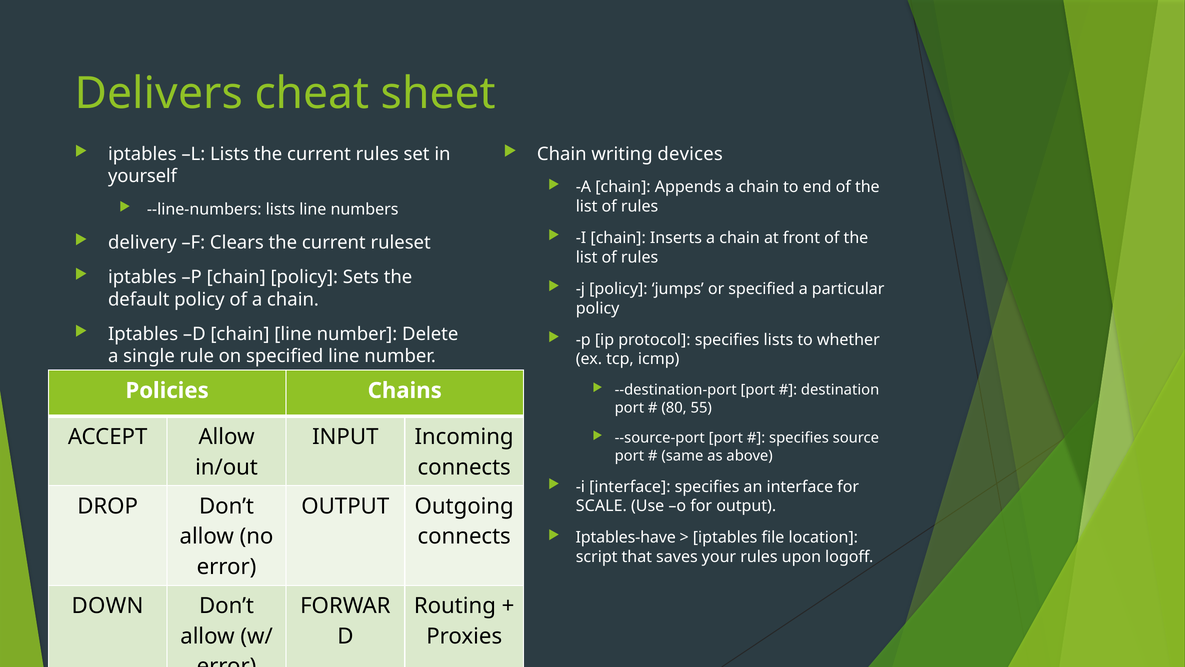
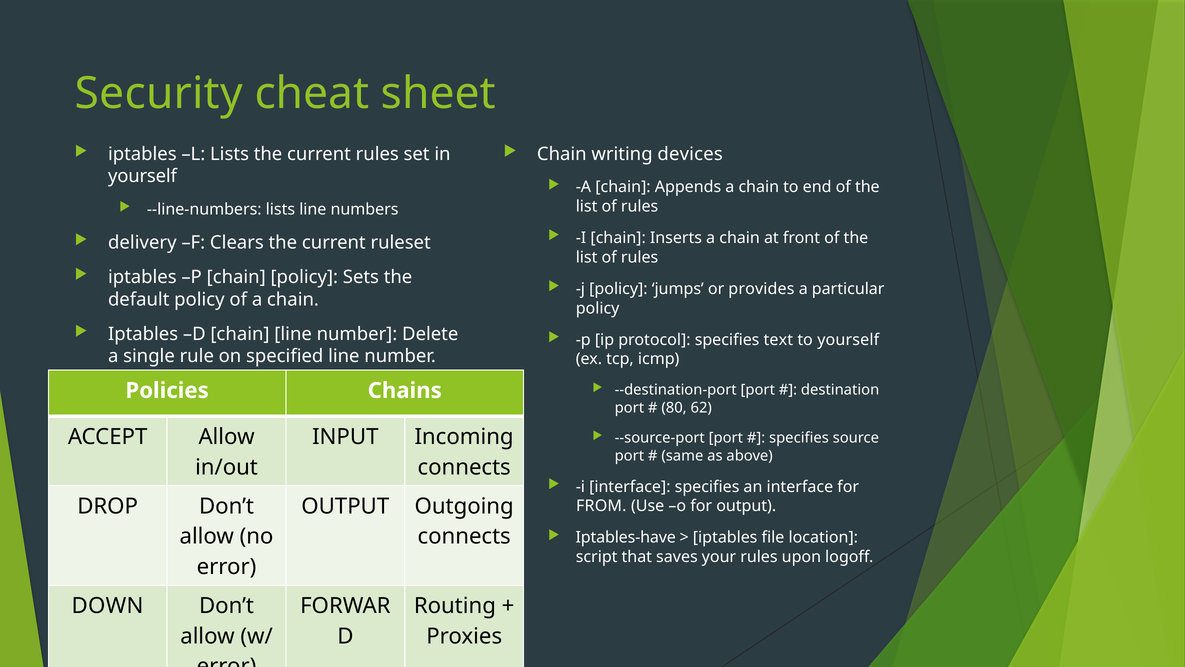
Delivers: Delivers -> Security
or specified: specified -> provides
specifies lists: lists -> text
to whether: whether -> yourself
55: 55 -> 62
SCALE: SCALE -> FROM
